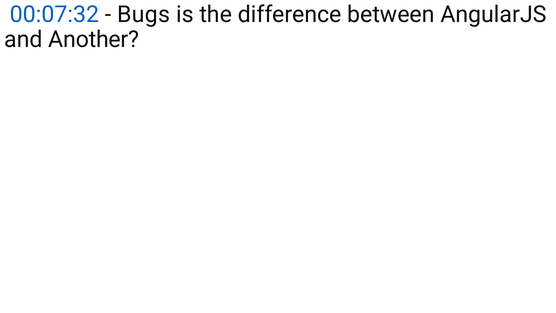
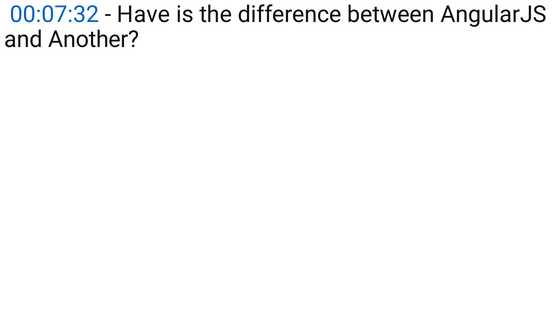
Bugs: Bugs -> Have
